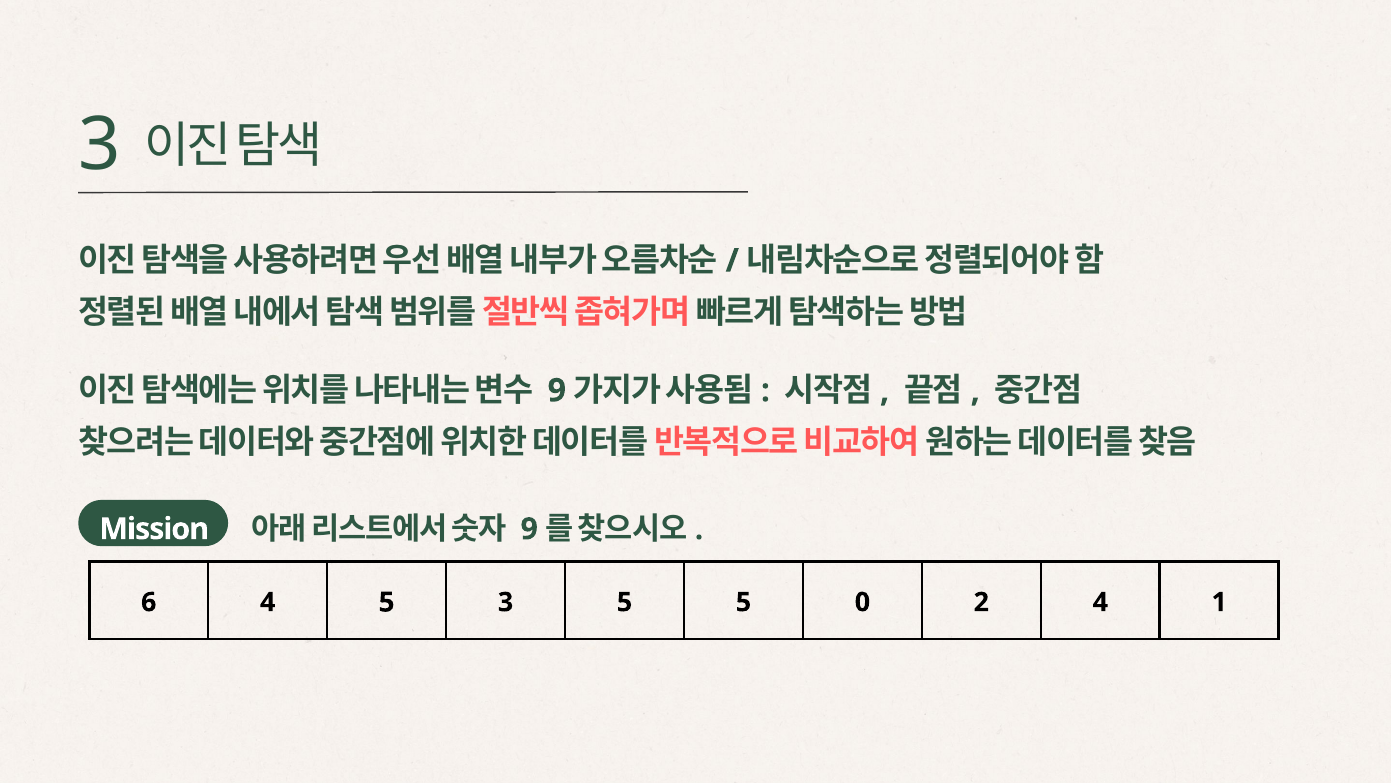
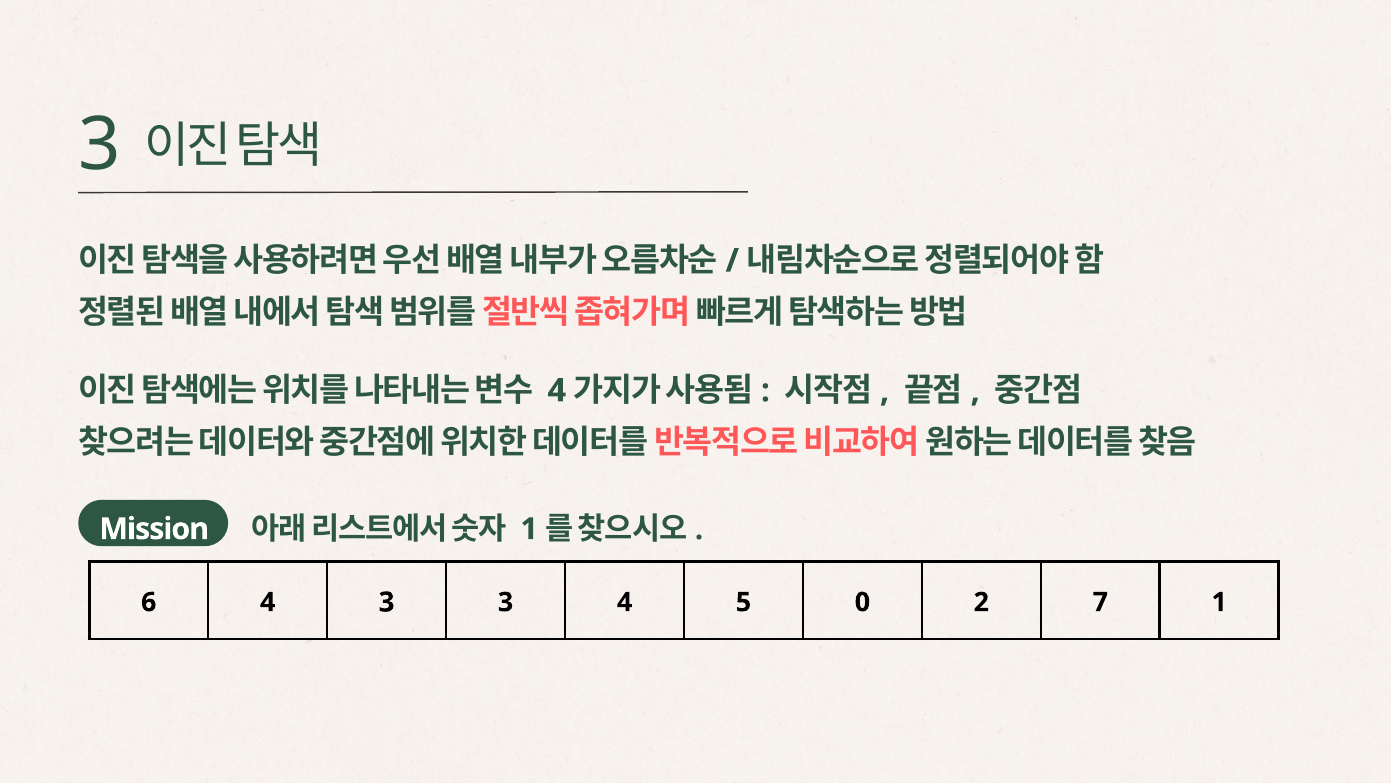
9 at (557, 390): 9 -> 4
9 at (529, 529): 9 -> 1
4 5: 5 -> 3
3 5: 5 -> 4
2 4: 4 -> 7
